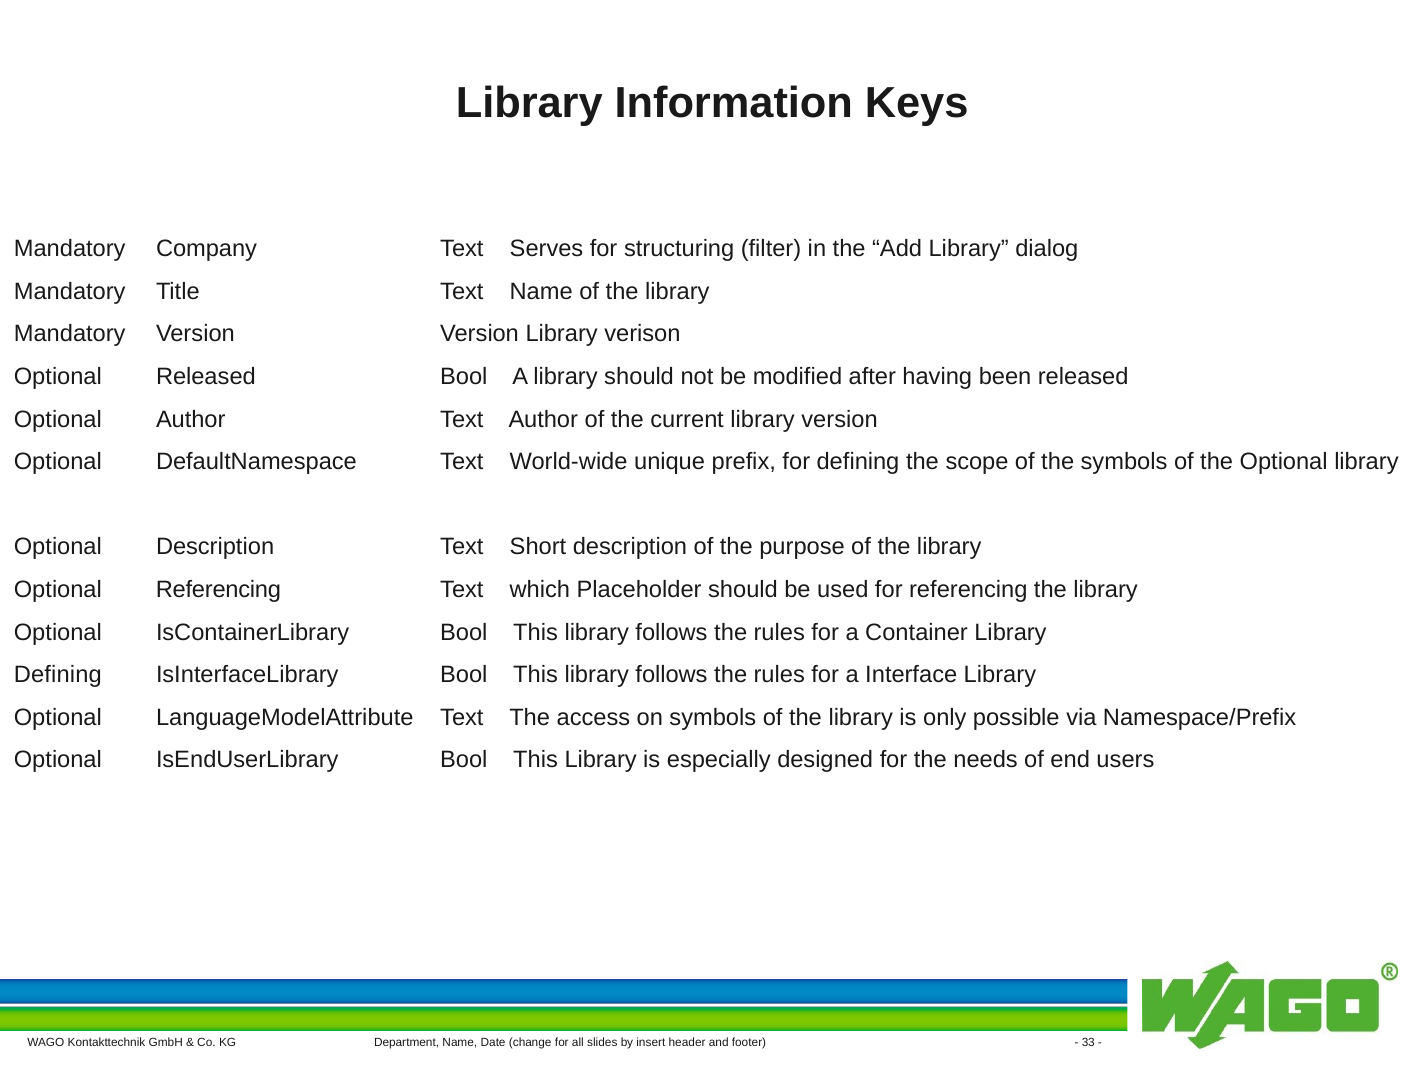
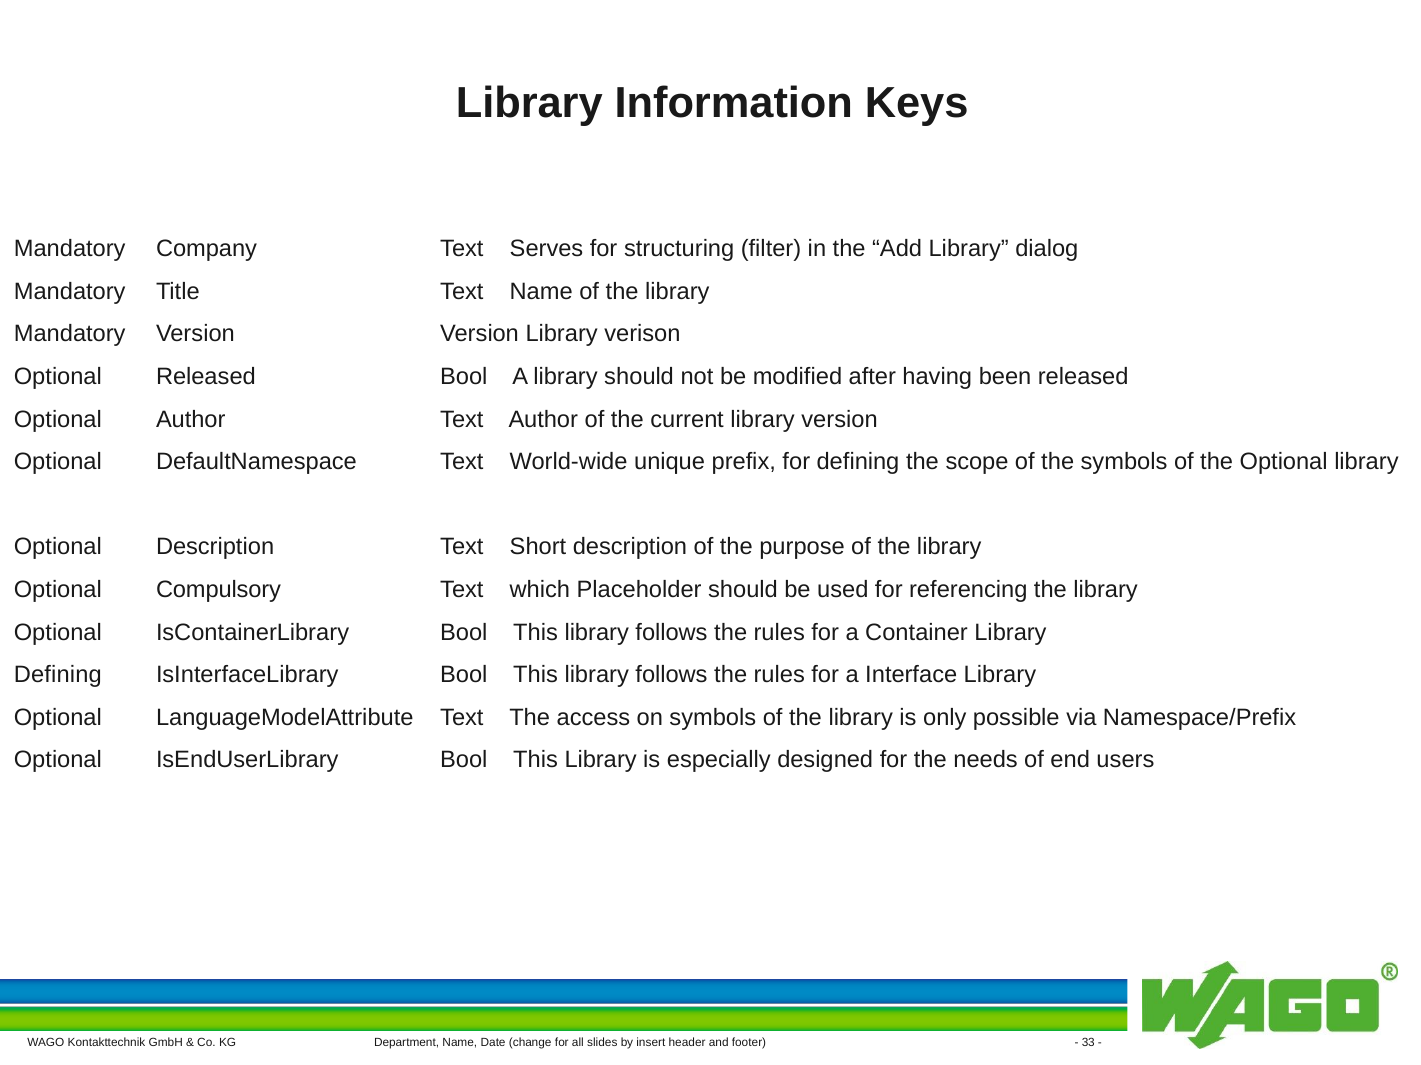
Optional Referencing: Referencing -> Compulsory
